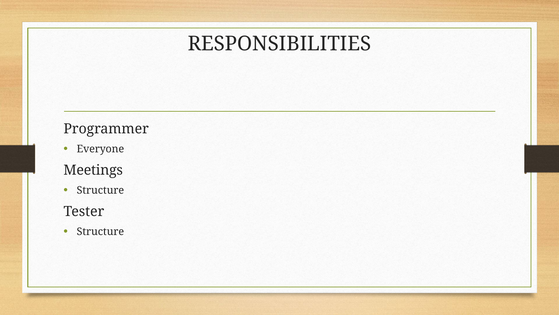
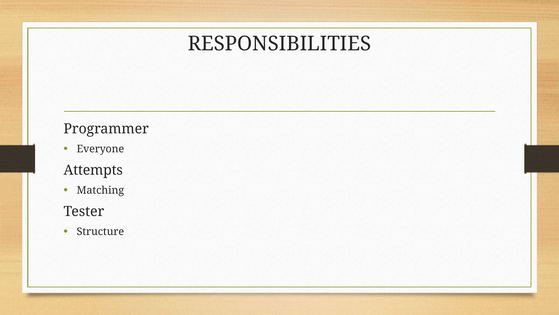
Meetings: Meetings -> Attempts
Structure at (100, 190): Structure -> Matching
